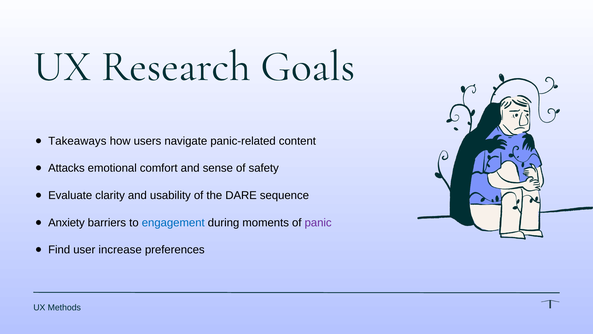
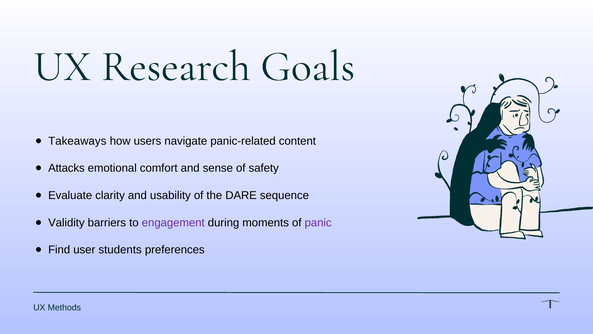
Anxiety: Anxiety -> Validity
engagement colour: blue -> purple
increase: increase -> students
